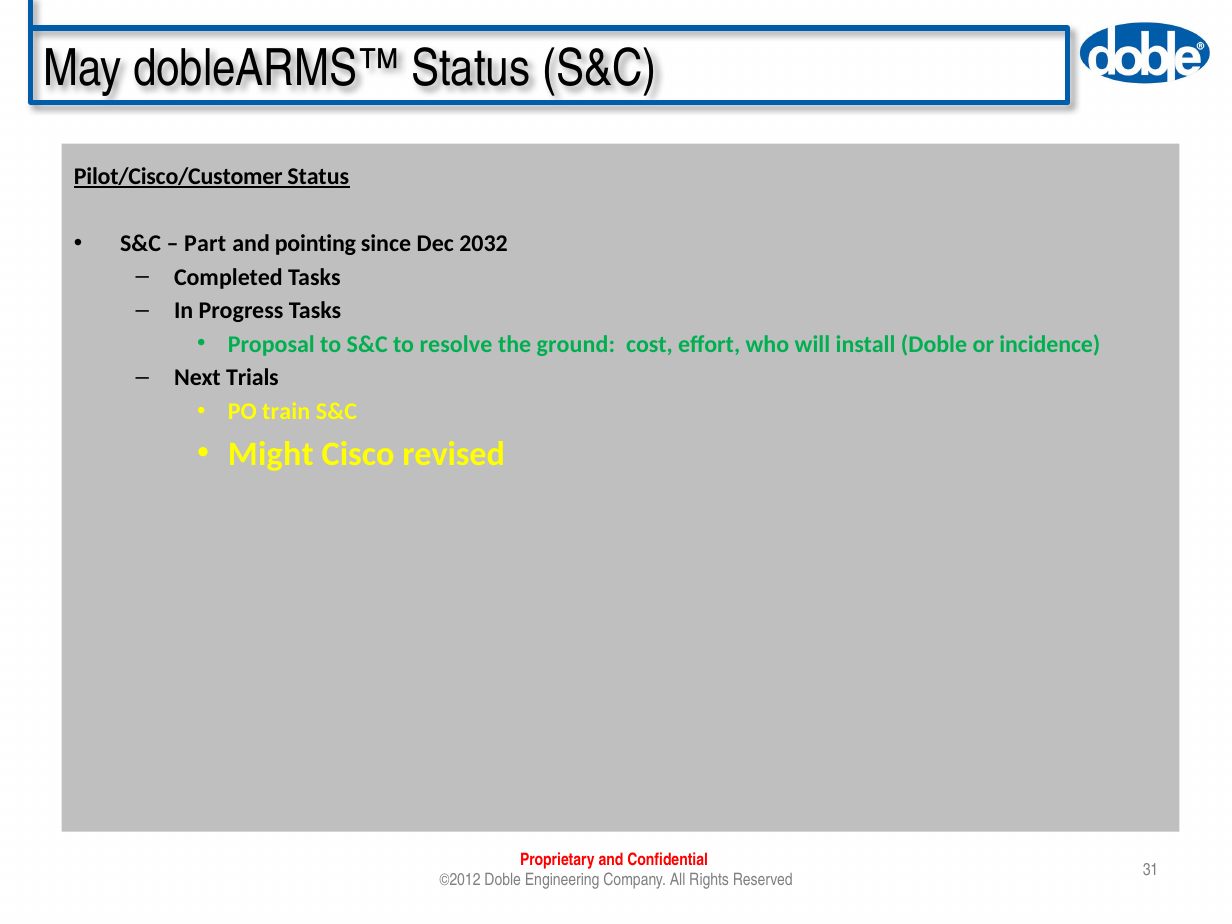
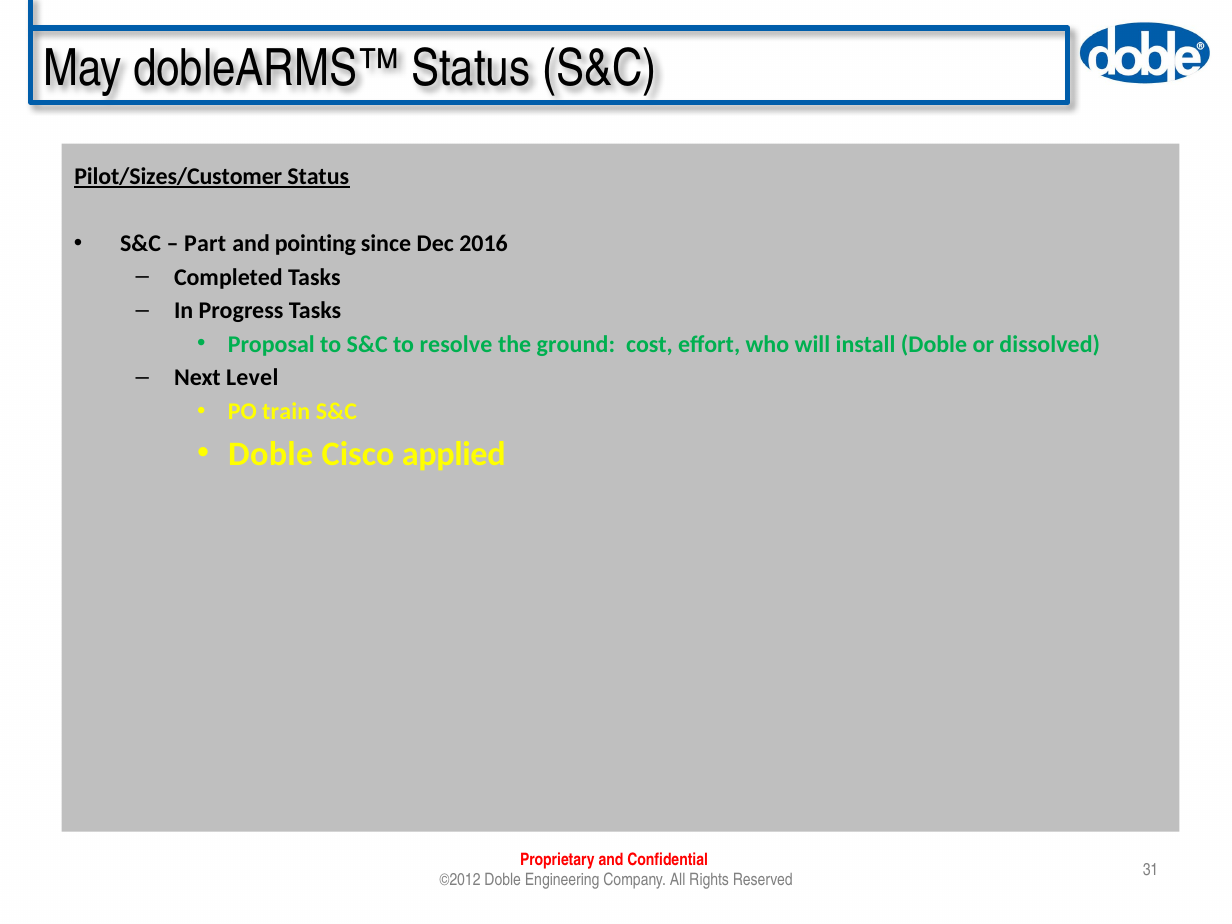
Pilot/Cisco/Customer: Pilot/Cisco/Customer -> Pilot/Sizes/Customer
2032: 2032 -> 2016
incidence: incidence -> dissolved
Trials: Trials -> Level
Might at (271, 454): Might -> Doble
revised: revised -> applied
